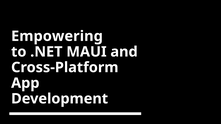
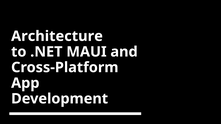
Empowering: Empowering -> Architecture
